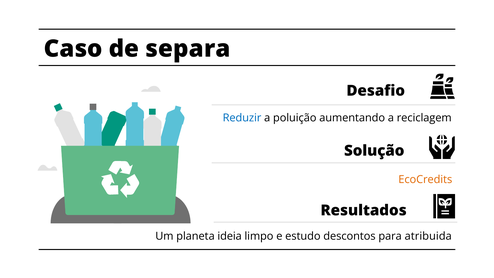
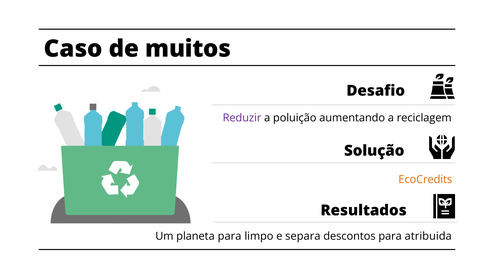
separa: separa -> muitos
Reduzir colour: blue -> purple
planeta ideia: ideia -> para
estudo: estudo -> separa
